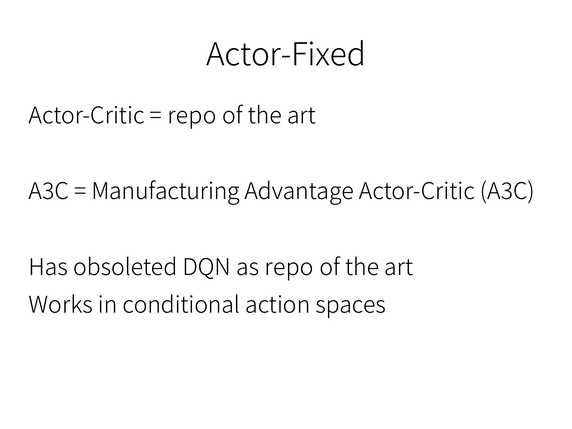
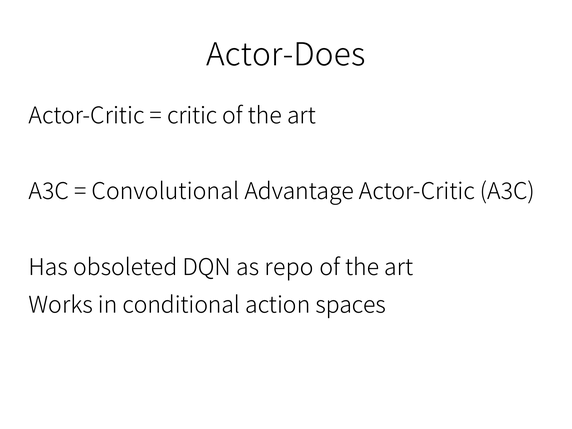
Actor-Fixed: Actor-Fixed -> Actor-Does
repo at (192, 116): repo -> critic
Manufacturing: Manufacturing -> Convolutional
